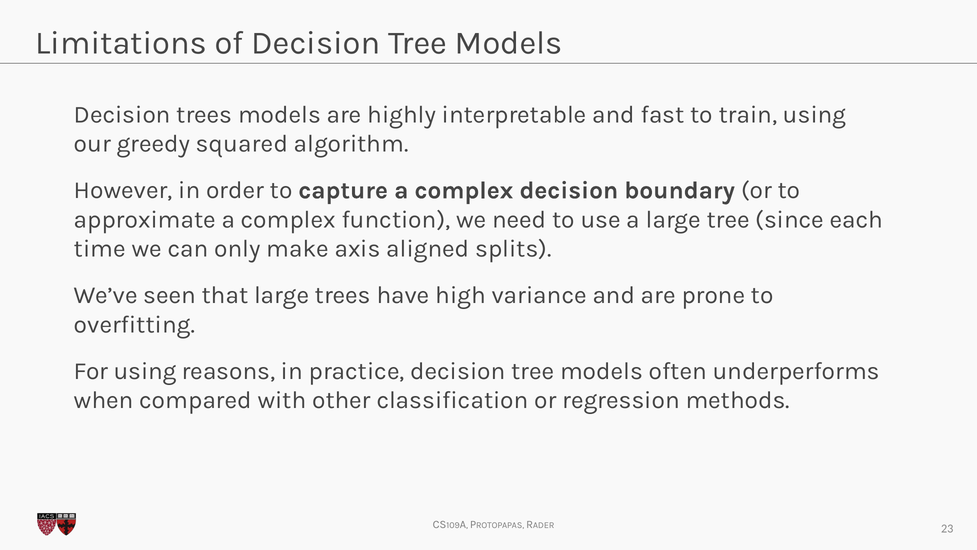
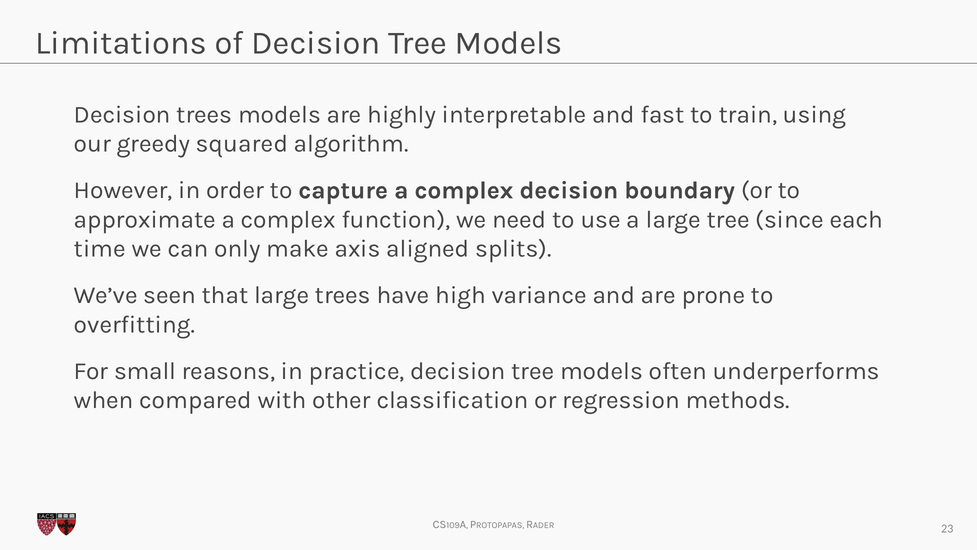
For using: using -> small
